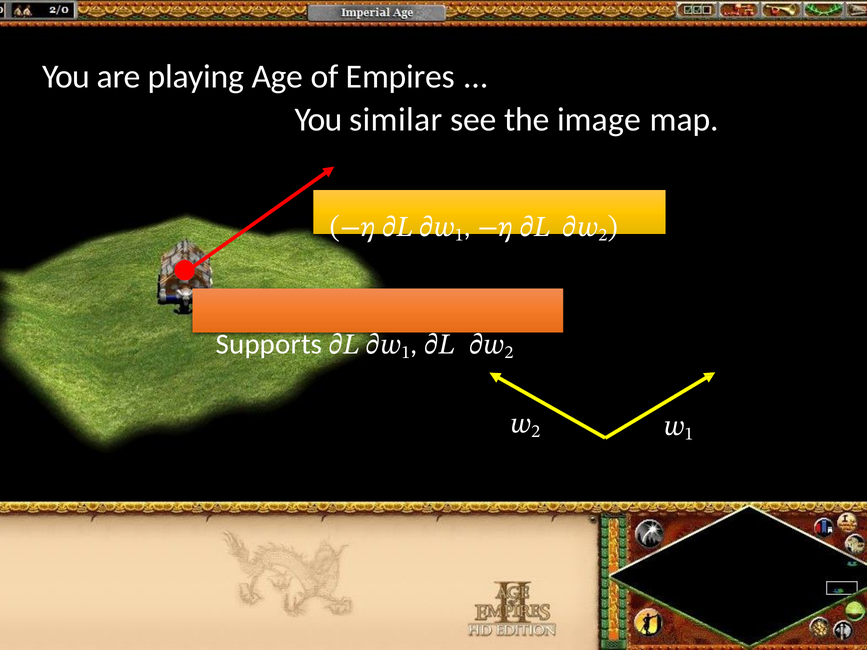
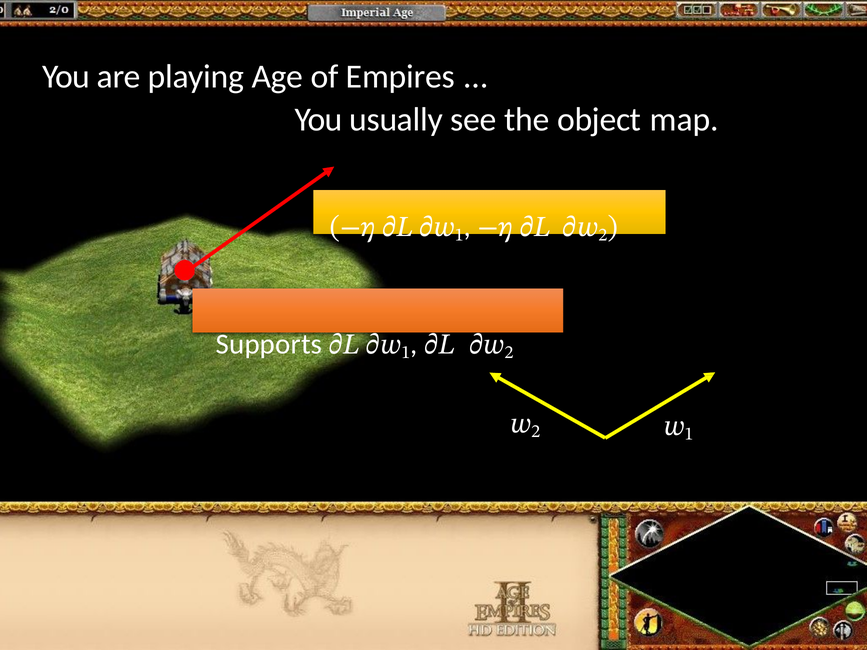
similar: similar -> usually
image: image -> object
